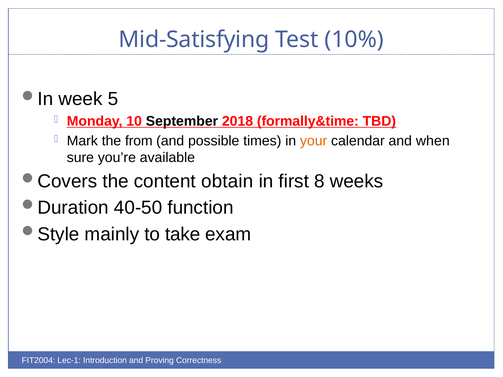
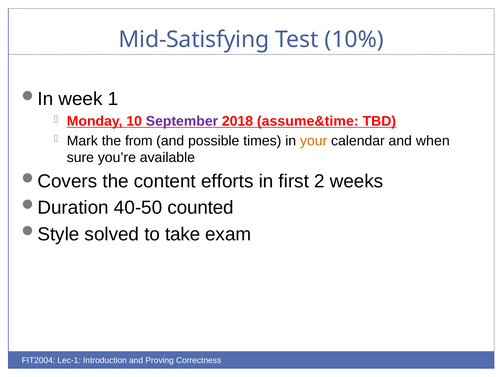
5: 5 -> 1
September colour: black -> purple
formally&time: formally&time -> assume&time
obtain: obtain -> efforts
8: 8 -> 2
function: function -> counted
mainly: mainly -> solved
